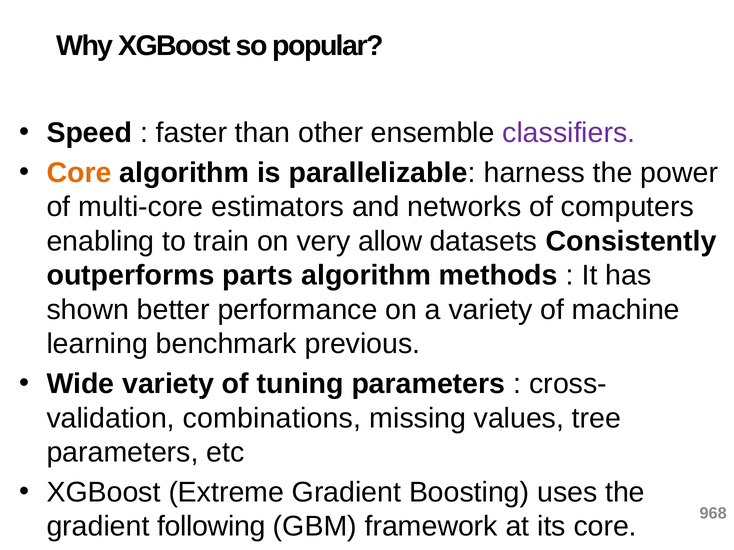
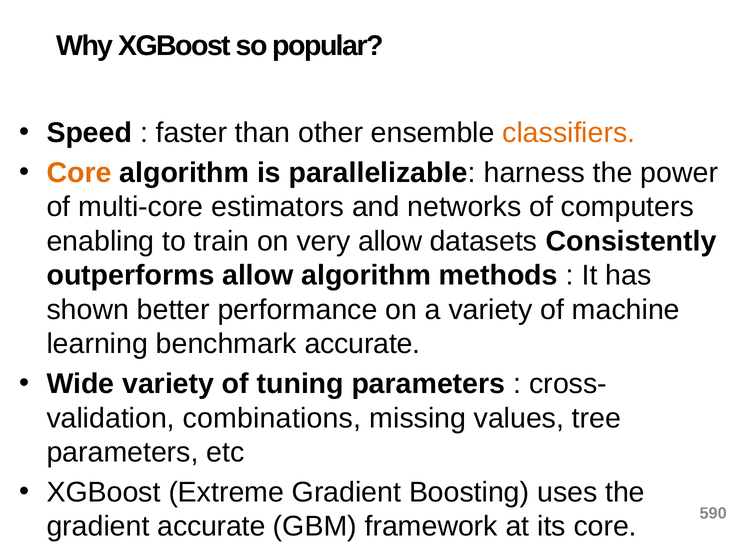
classifiers colour: purple -> orange
outperforms parts: parts -> allow
benchmark previous: previous -> accurate
gradient following: following -> accurate
968: 968 -> 590
